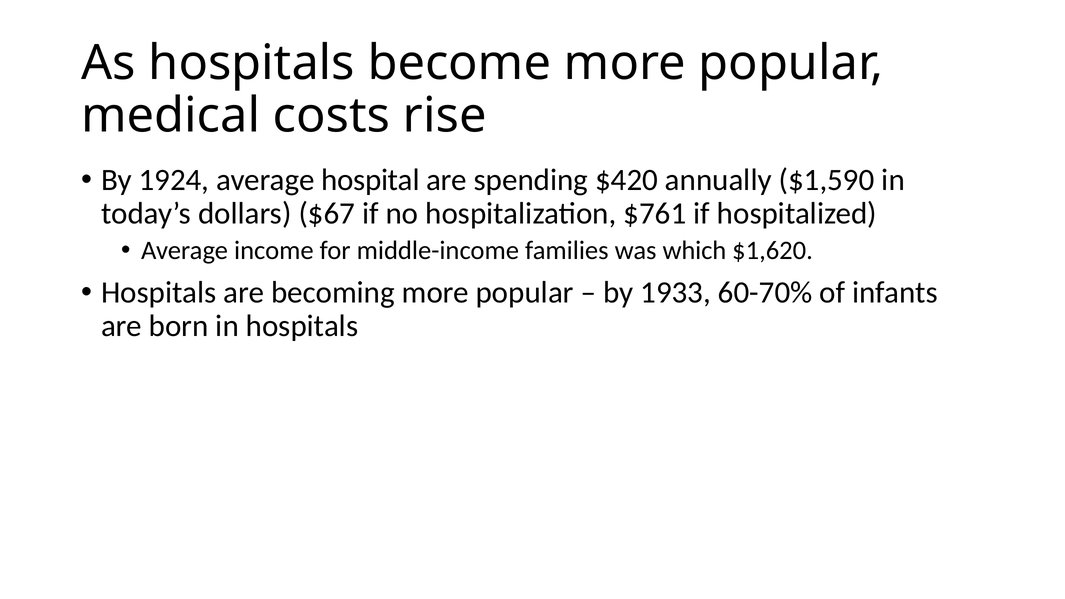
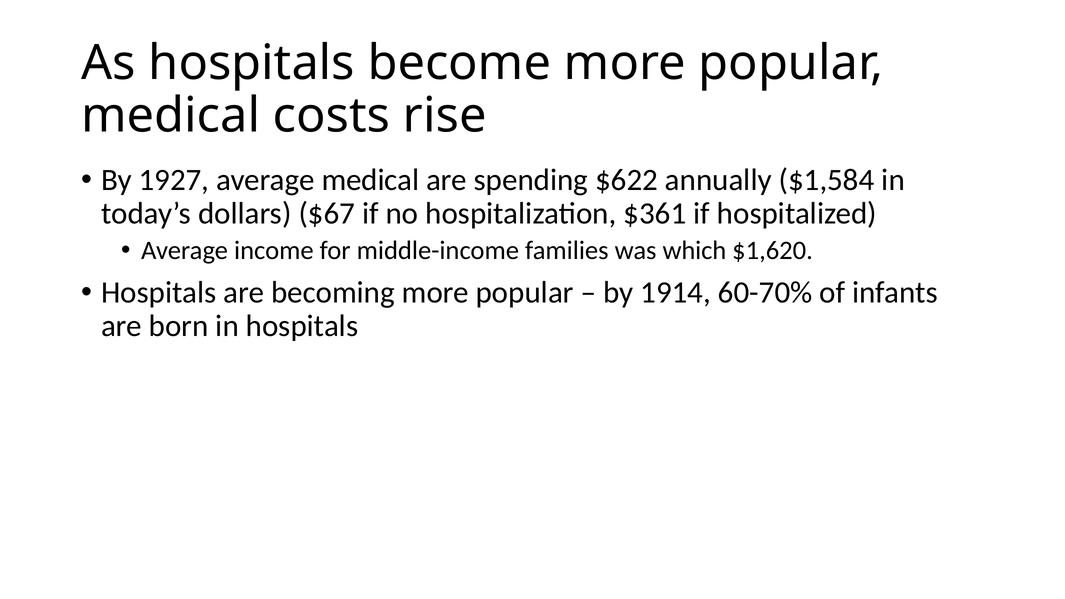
1924: 1924 -> 1927
average hospital: hospital -> medical
$420: $420 -> $622
$1,590: $1,590 -> $1,584
$761: $761 -> $361
1933: 1933 -> 1914
